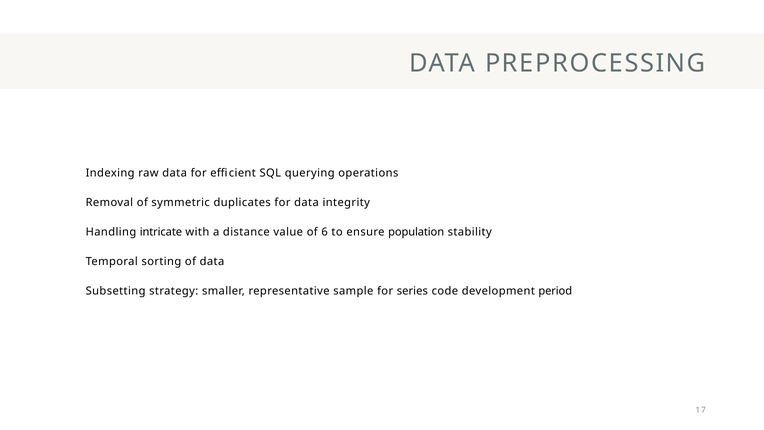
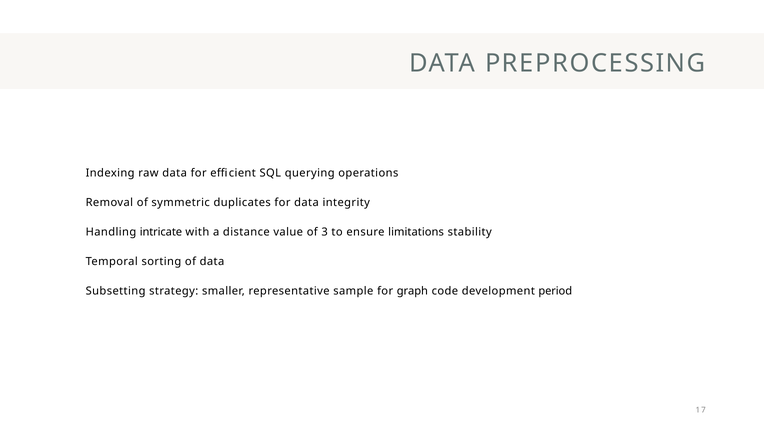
6: 6 -> 3
population: population -> limitations
series: series -> graph
